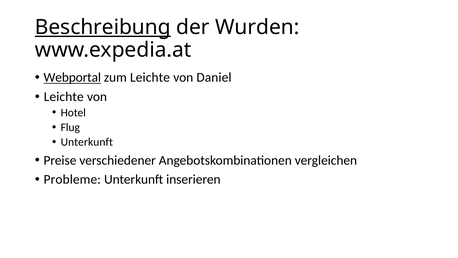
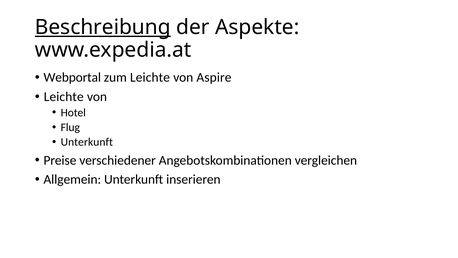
Wurden: Wurden -> Aspekte
Webportal underline: present -> none
Daniel: Daniel -> Aspire
Probleme: Probleme -> Allgemein
